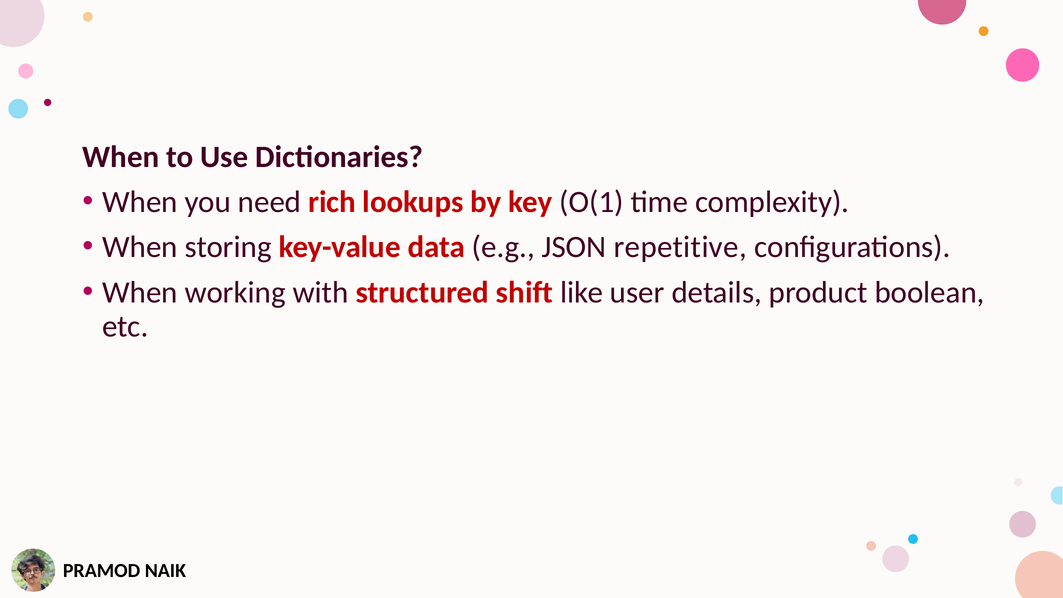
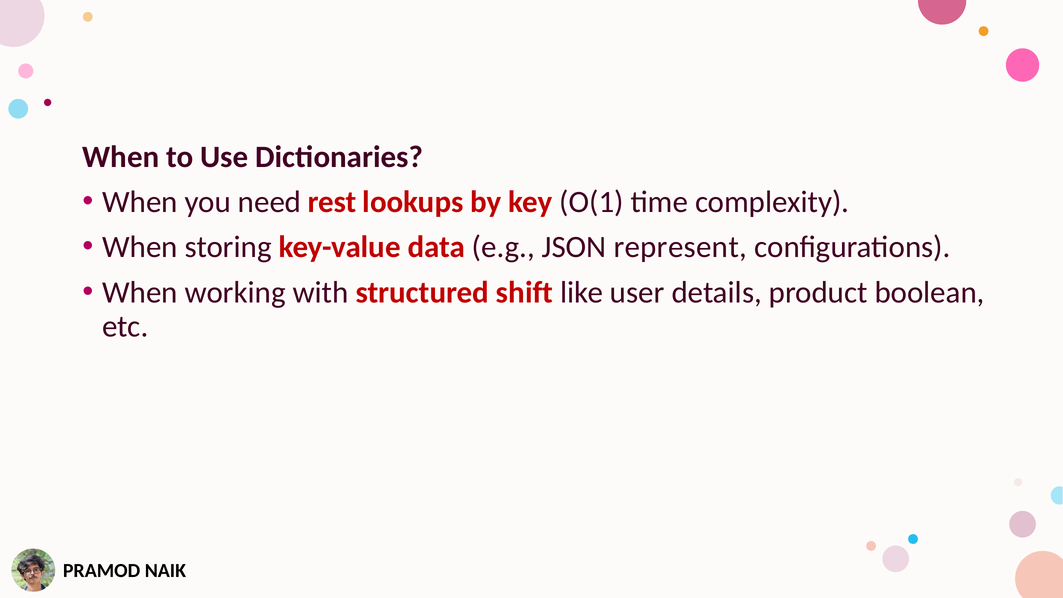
rich: rich -> rest
repetitive: repetitive -> represent
